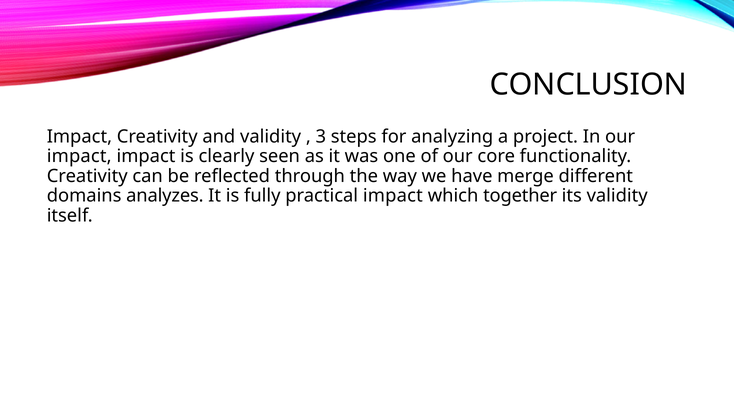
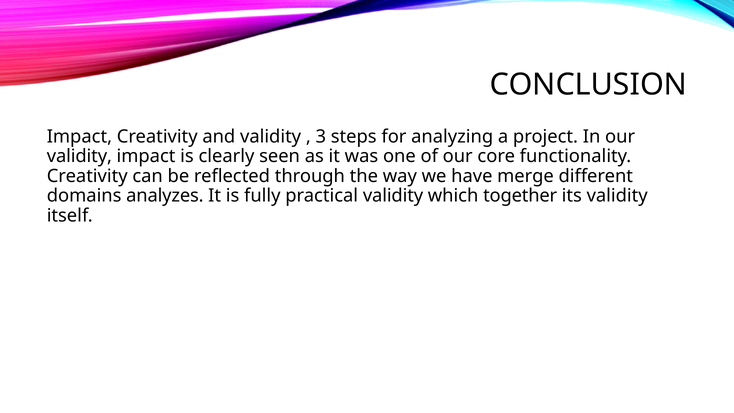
impact at (79, 156): impact -> validity
practical impact: impact -> validity
